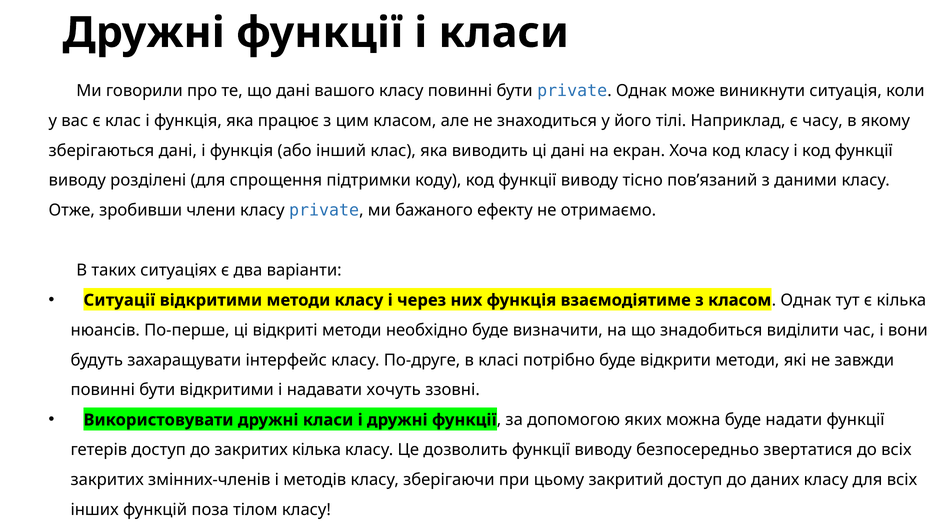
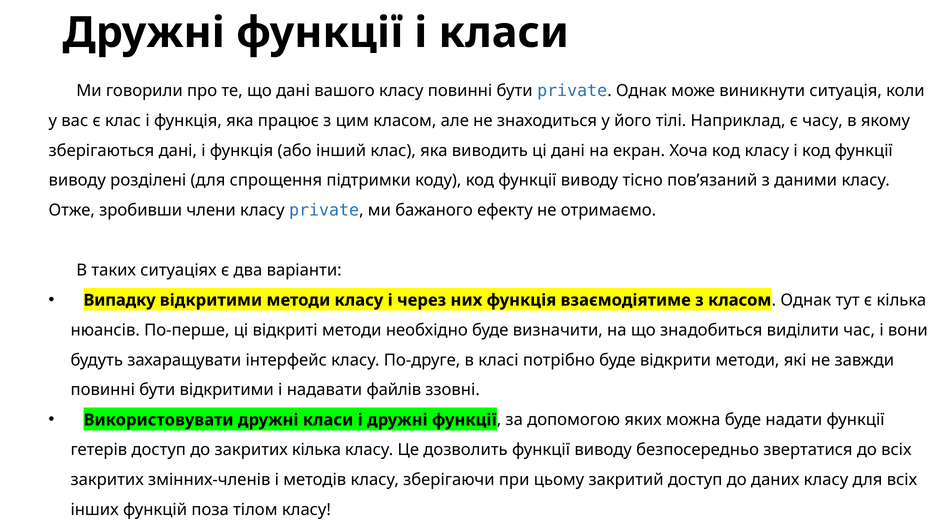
Ситуації: Ситуації -> Випадку
хочуть: хочуть -> файлів
